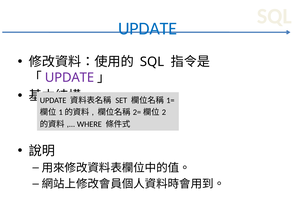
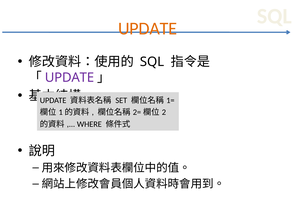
UPDATE at (148, 29) colour: blue -> orange
